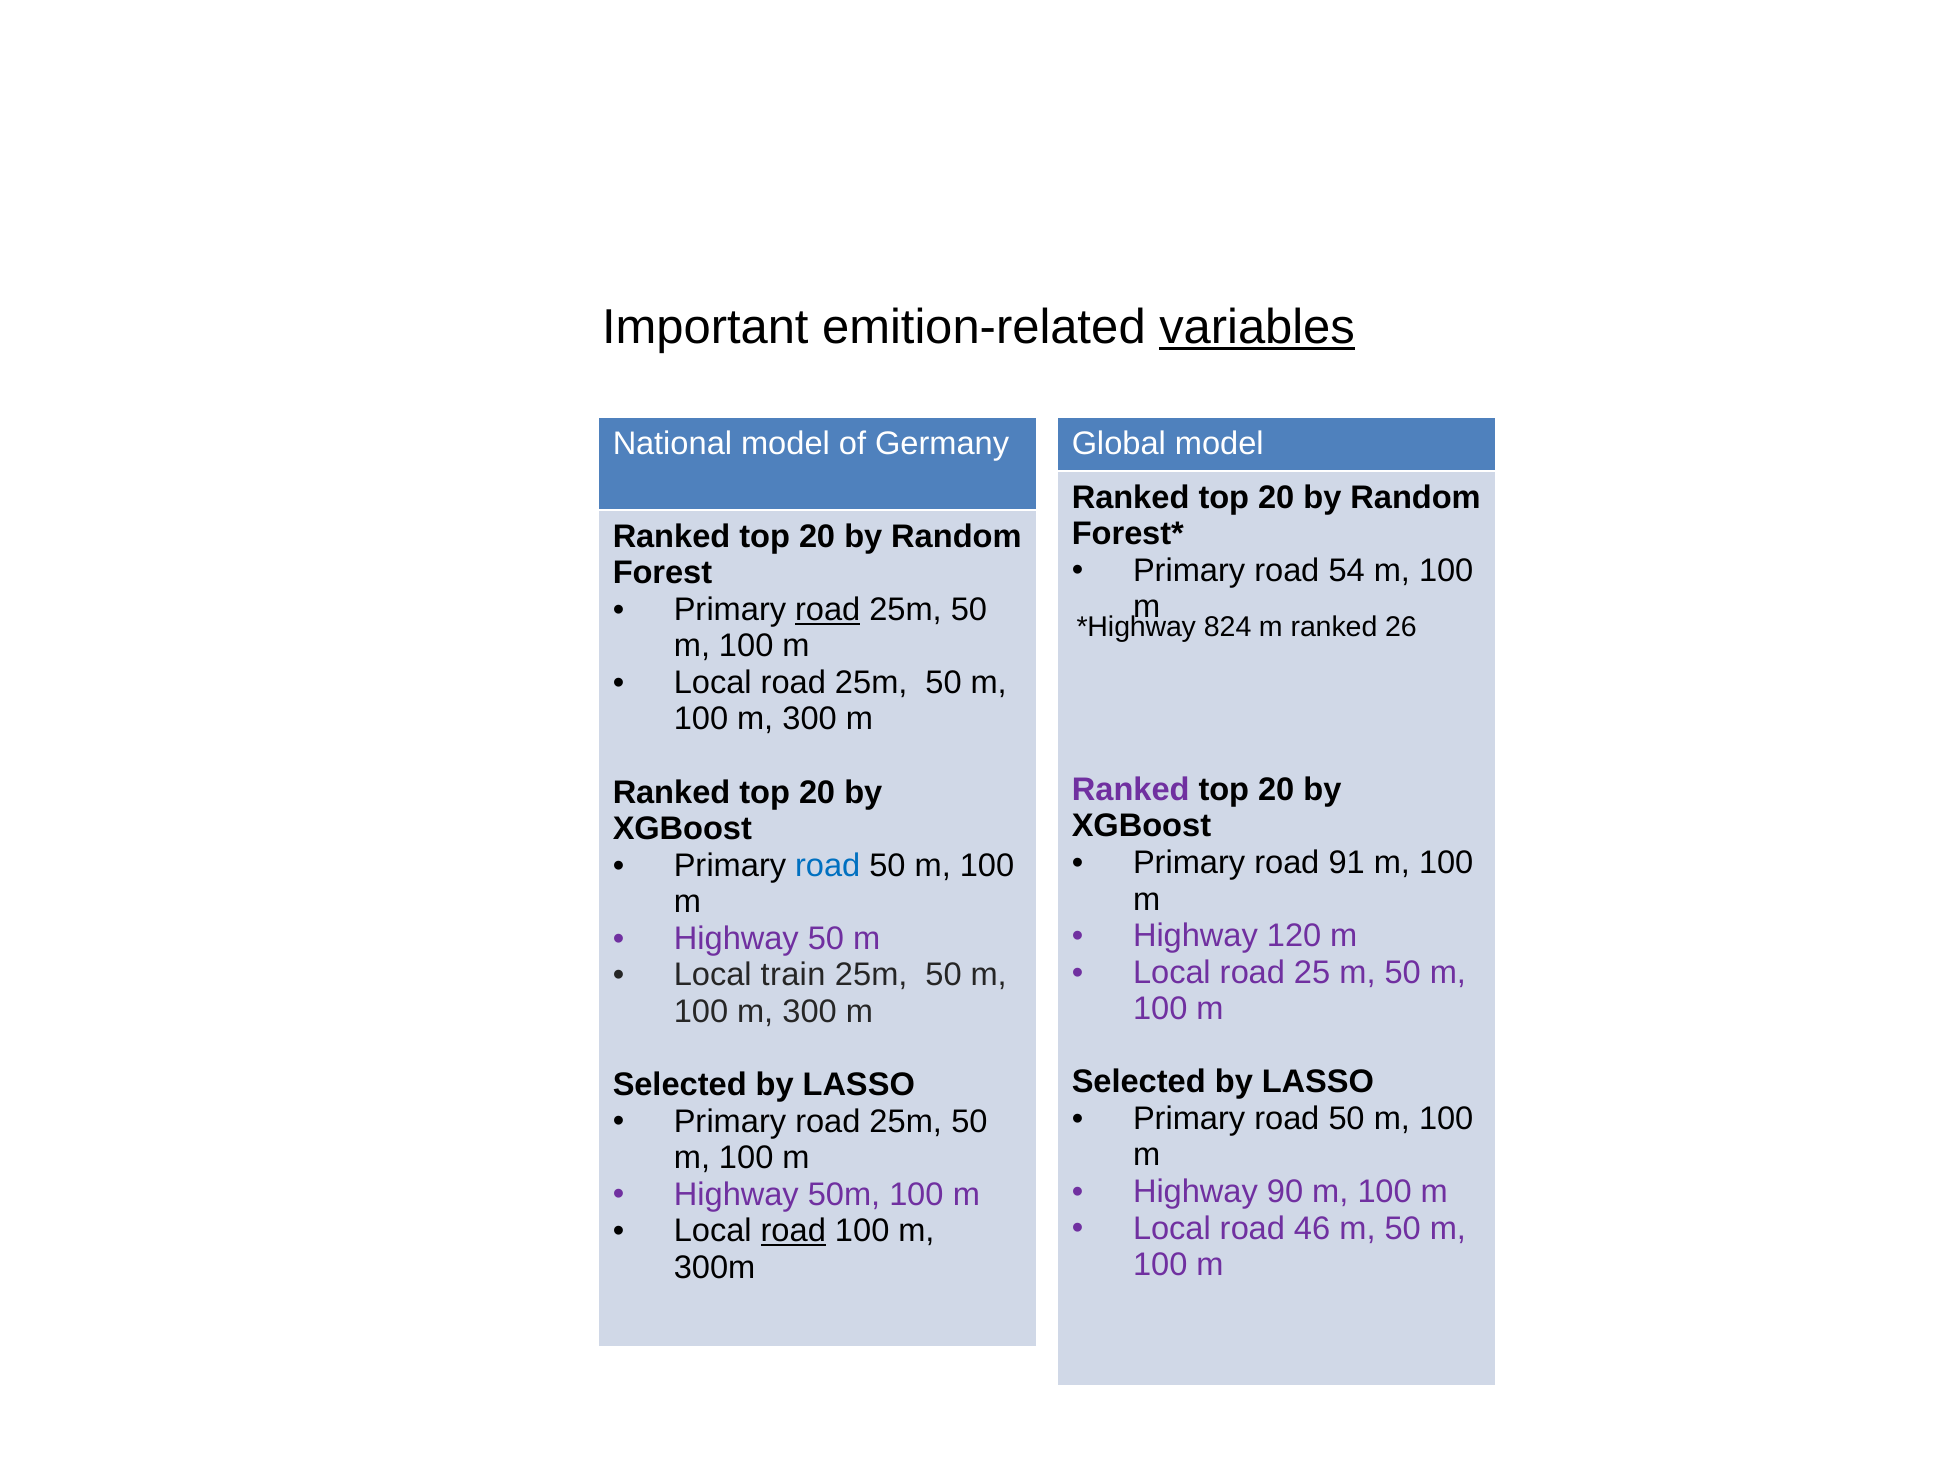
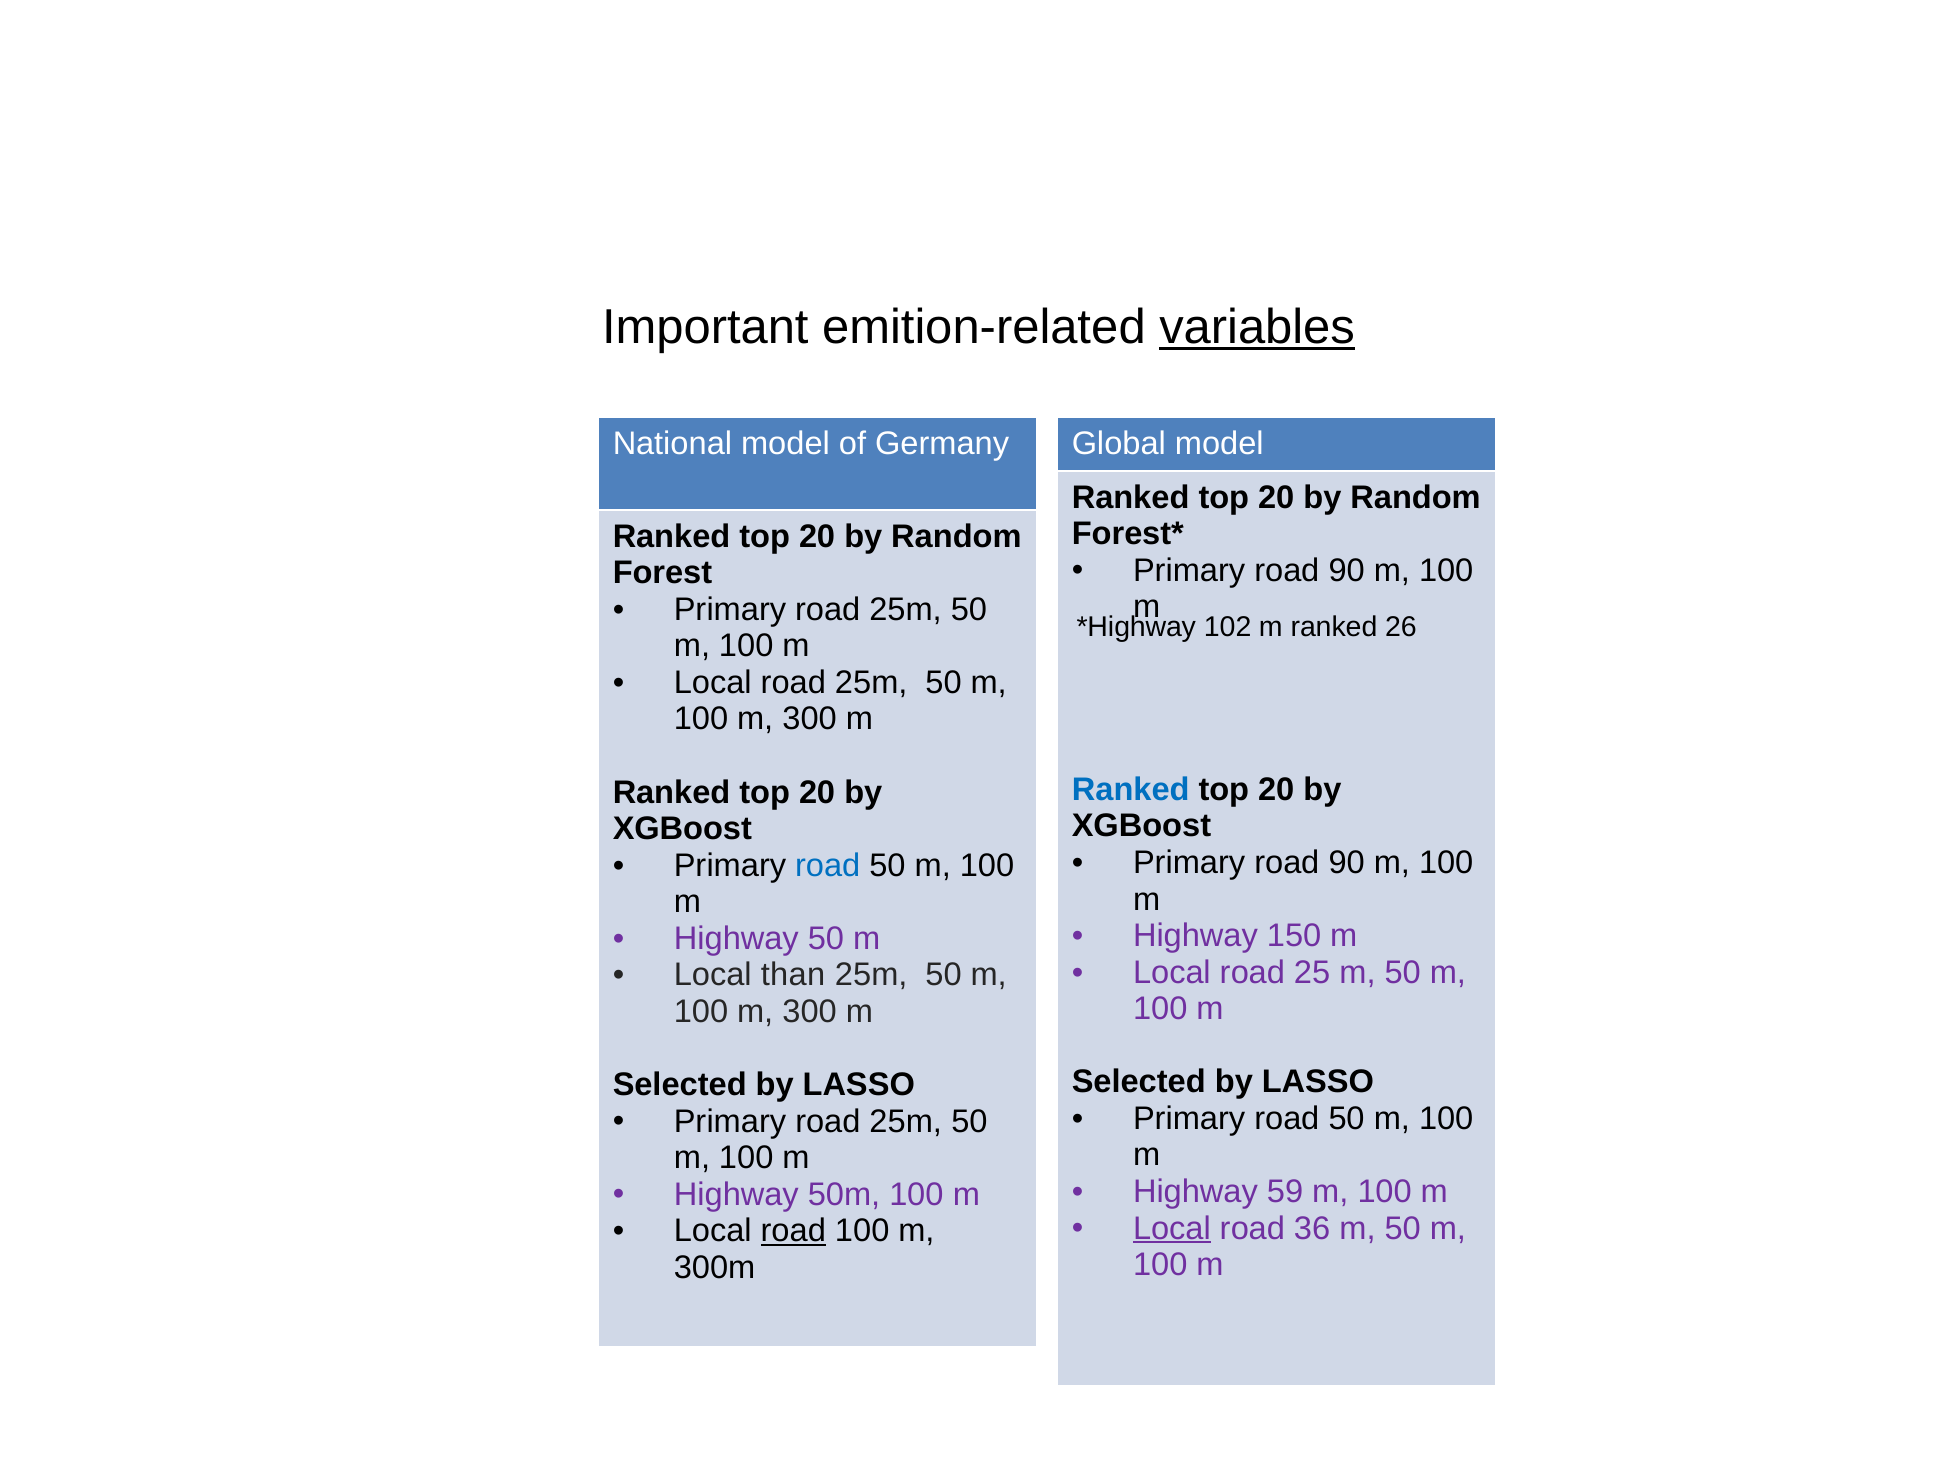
54 at (1347, 570): 54 -> 90
road at (828, 609) underline: present -> none
824: 824 -> 102
Ranked at (1131, 789) colour: purple -> blue
91 at (1347, 862): 91 -> 90
120: 120 -> 150
train: train -> than
90: 90 -> 59
Local at (1172, 1228) underline: none -> present
46: 46 -> 36
